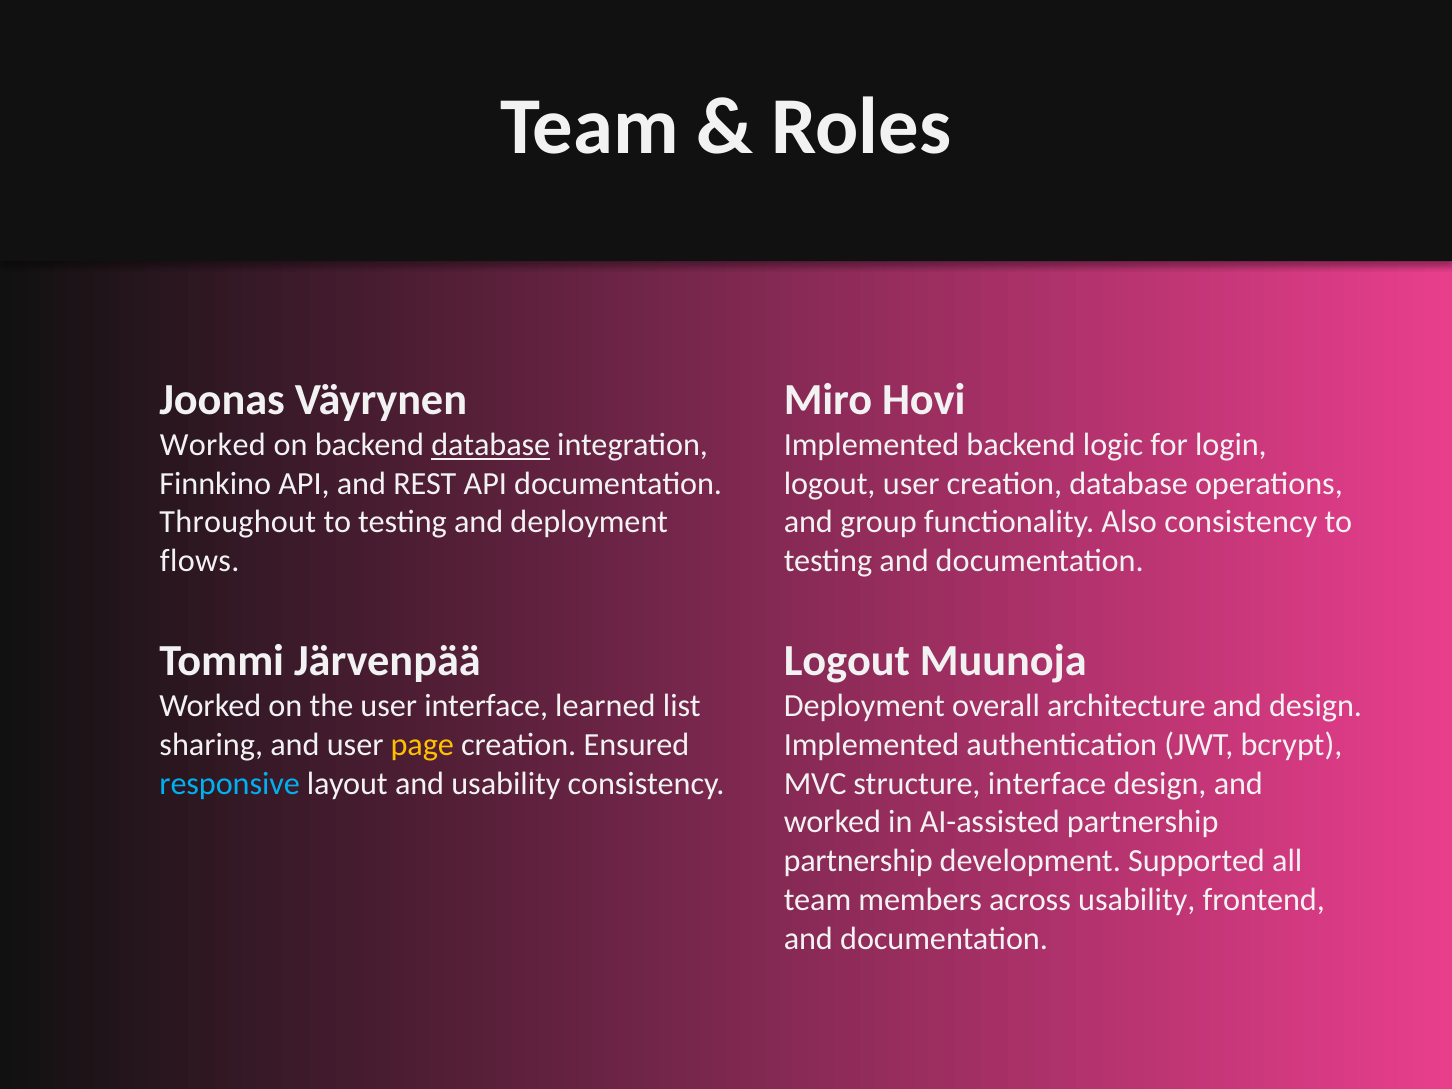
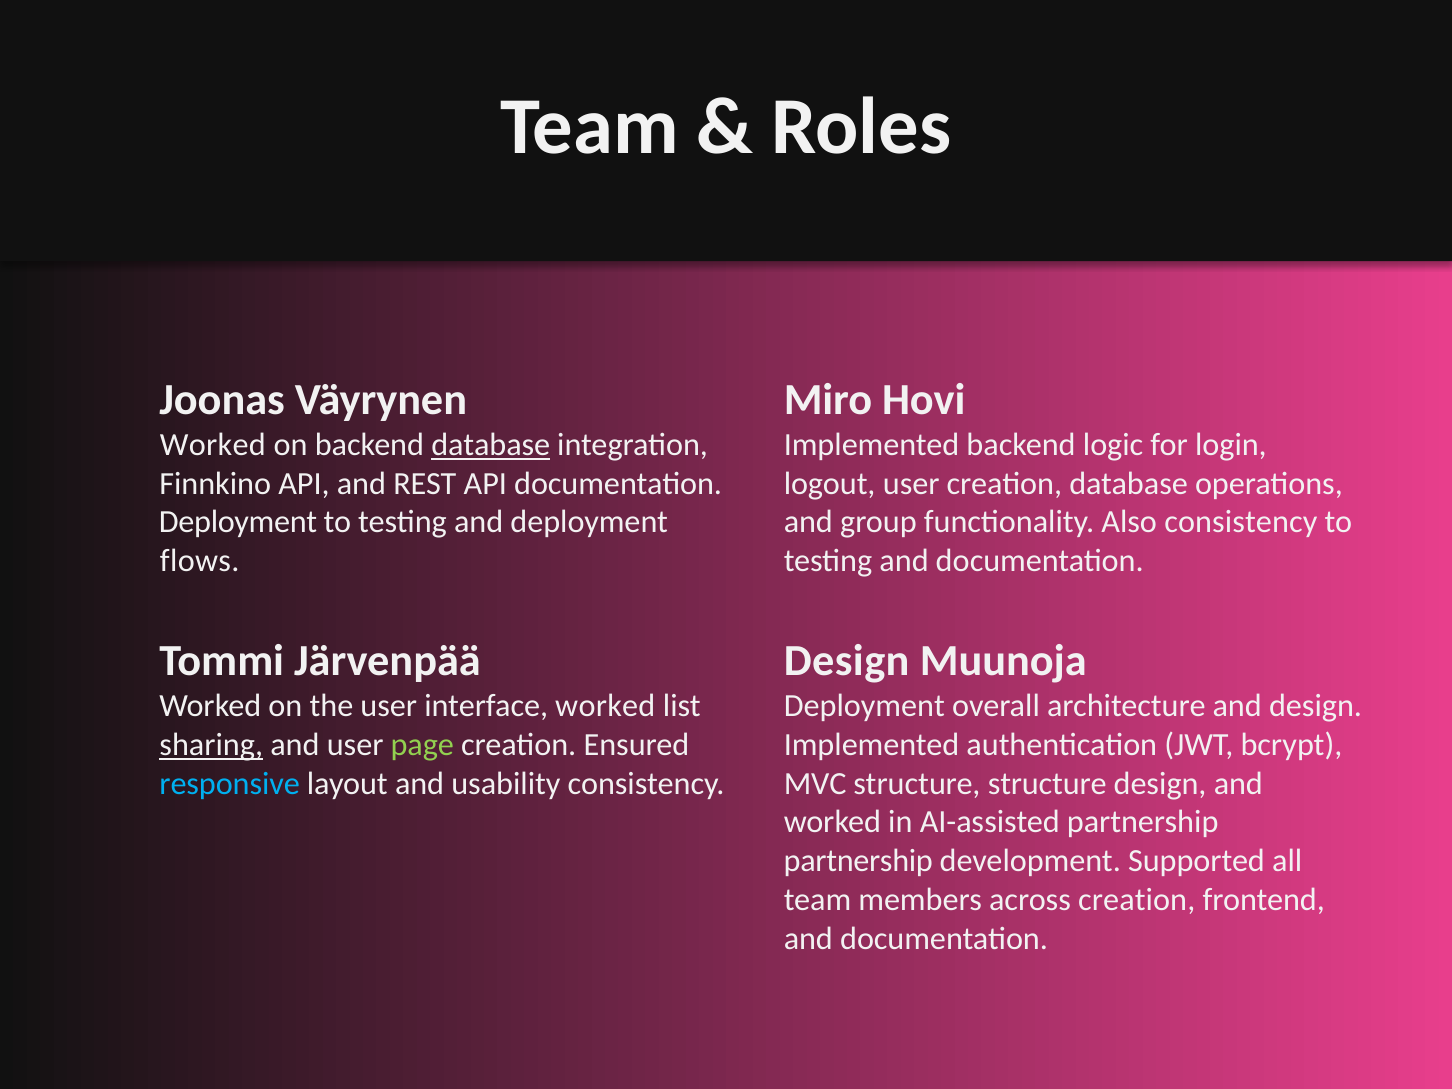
Throughout at (238, 522): Throughout -> Deployment
Logout at (847, 661): Logout -> Design
interface learned: learned -> worked
sharing underline: none -> present
page colour: yellow -> light green
structure interface: interface -> structure
across usability: usability -> creation
